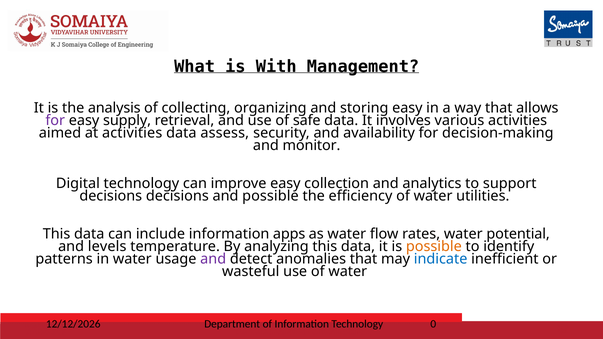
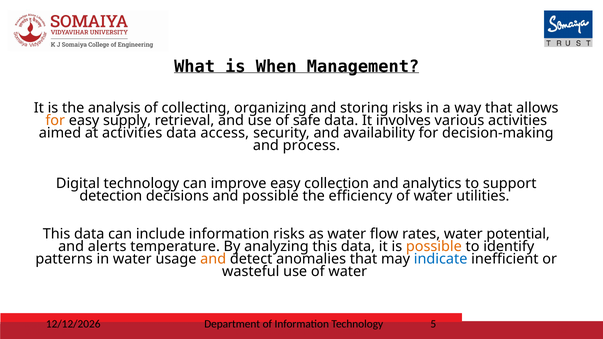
With: With -> When
storing easy: easy -> risks
for at (55, 120) colour: purple -> orange
assess: assess -> access
monitor: monitor -> process
decisions at (111, 196): decisions -> detection
information apps: apps -> risks
levels: levels -> alerts
and at (213, 259) colour: purple -> orange
0: 0 -> 5
